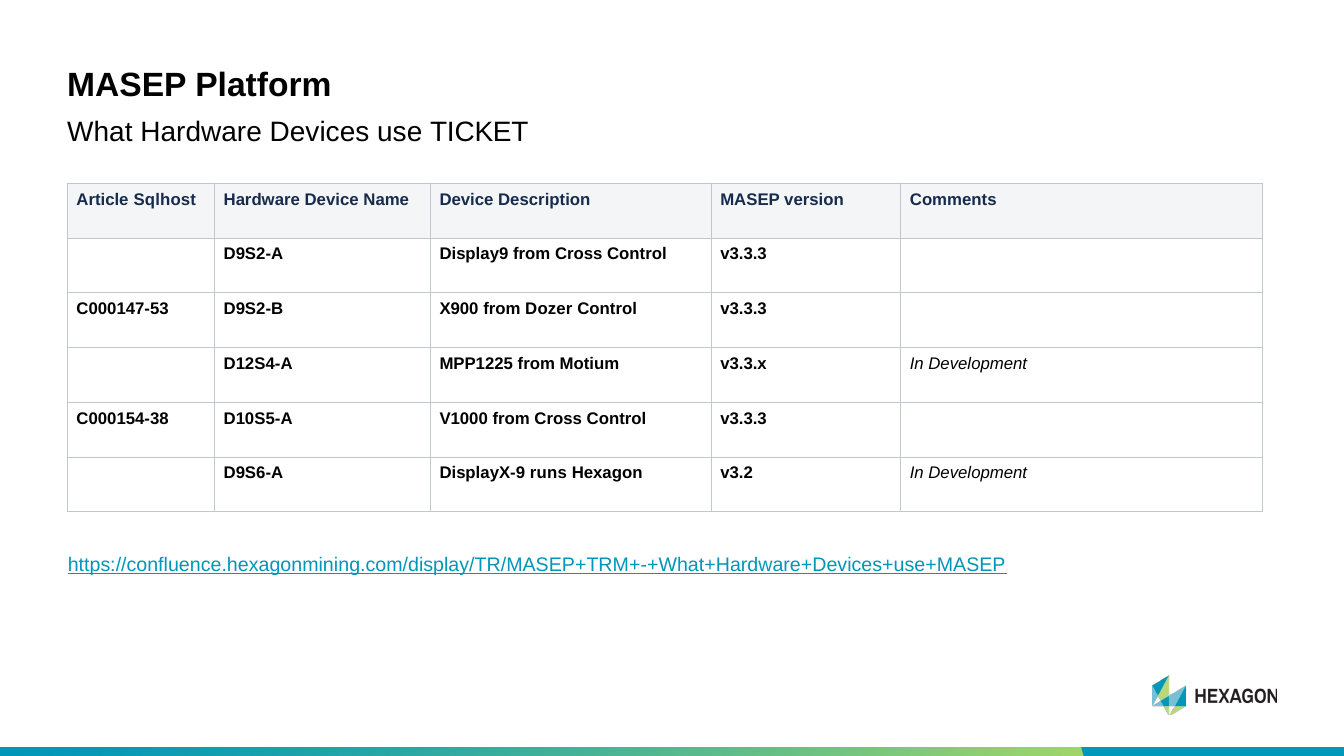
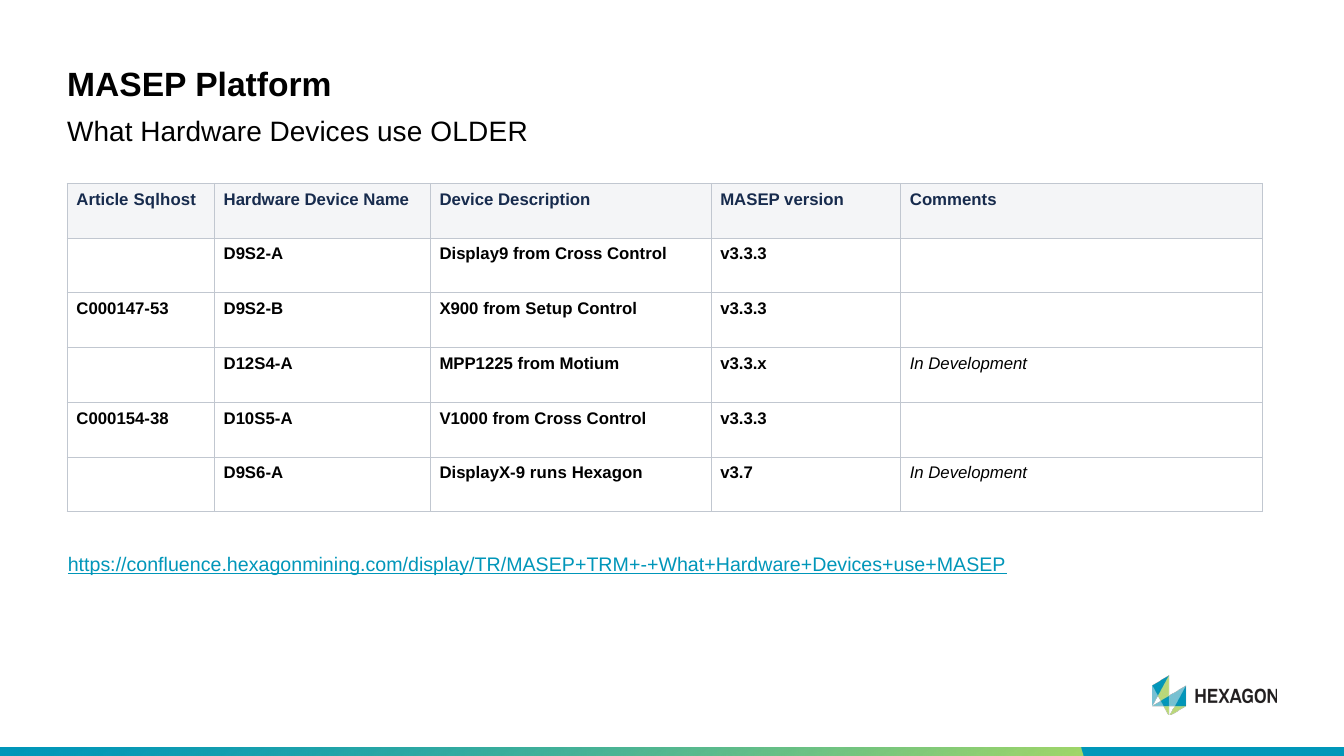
TICKET: TICKET -> OLDER
Dozer: Dozer -> Setup
v3.2: v3.2 -> v3.7
